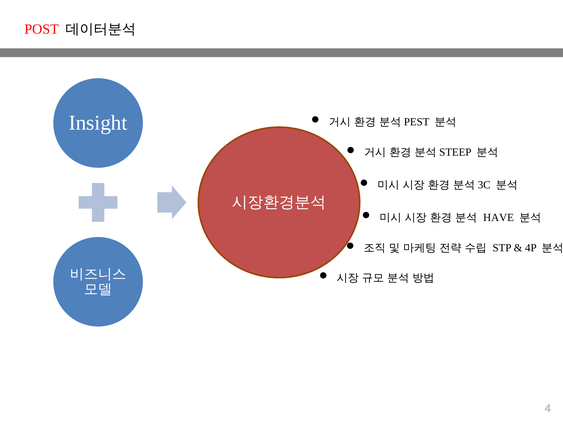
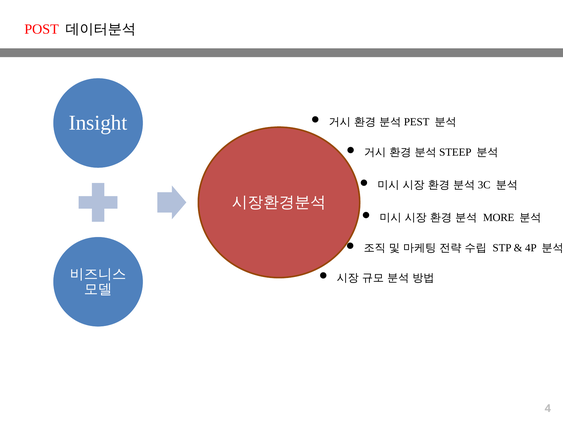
HAVE: HAVE -> MORE
